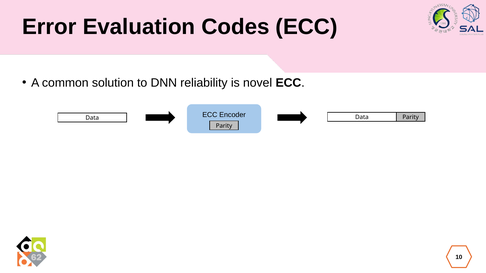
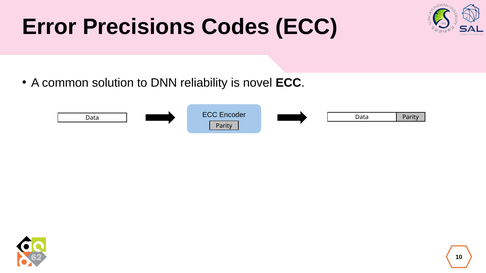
Evaluation: Evaluation -> Precisions
